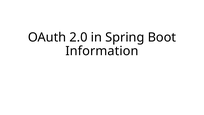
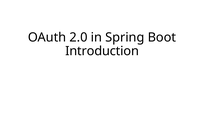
Information: Information -> Introduction
